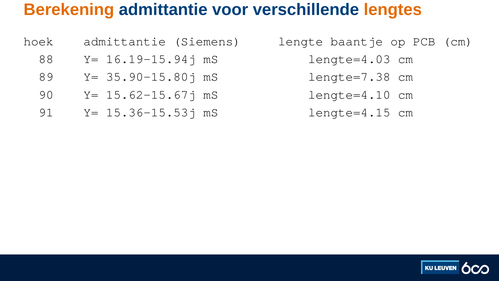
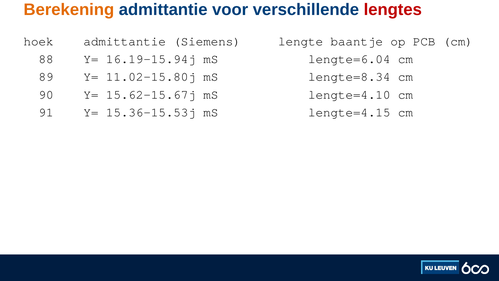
lengtes colour: orange -> red
lengte=4.03: lengte=4.03 -> lengte=6.04
35.90-15.80j: 35.90-15.80j -> 11.02-15.80j
lengte=7.38: lengte=7.38 -> lengte=8.34
